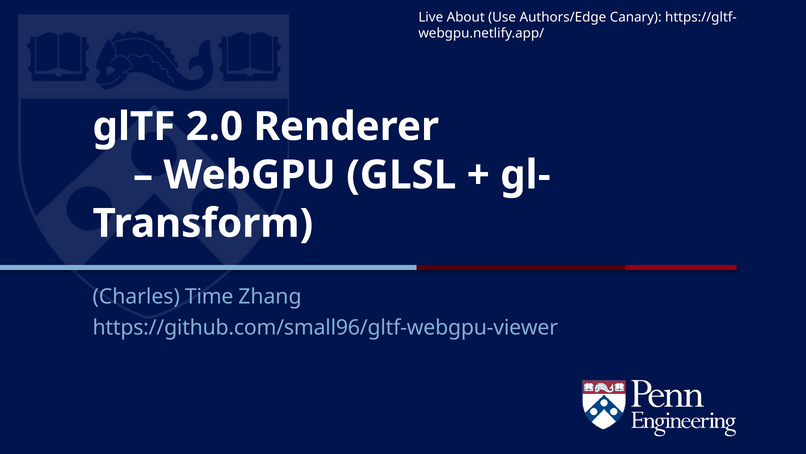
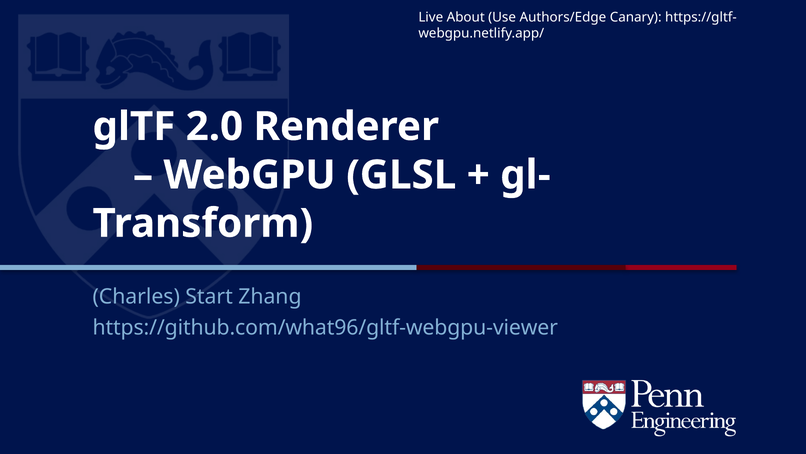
Time: Time -> Start
https://github.com/small96/gltf-webgpu-viewer: https://github.com/small96/gltf-webgpu-viewer -> https://github.com/what96/gltf-webgpu-viewer
